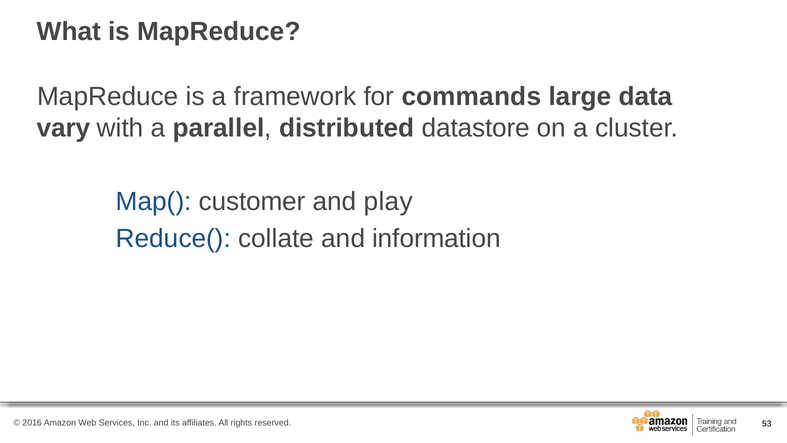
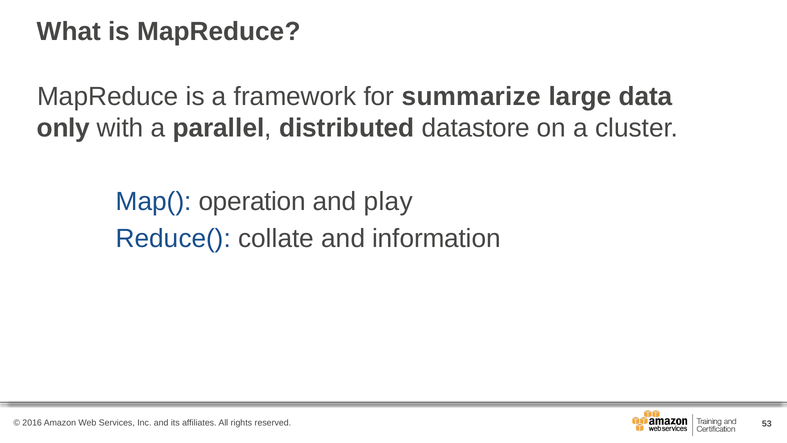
commands: commands -> summarize
vary: vary -> only
customer: customer -> operation
